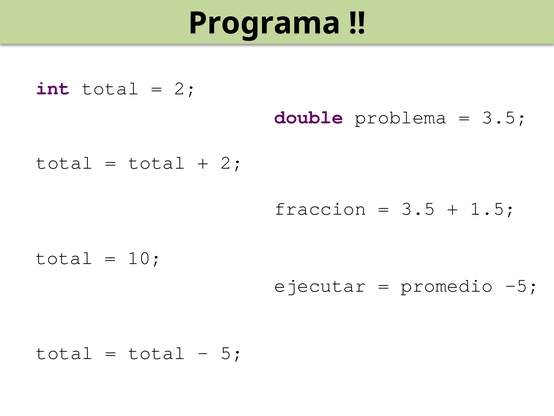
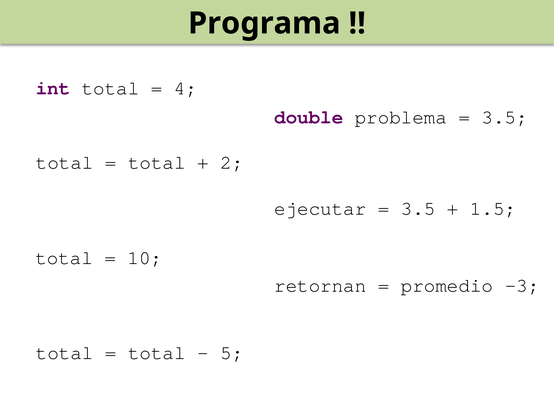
2 at (185, 88): 2 -> 4
fraccion: fraccion -> ejecutar
ejecutar: ejecutar -> retornan
-5: -5 -> -3
